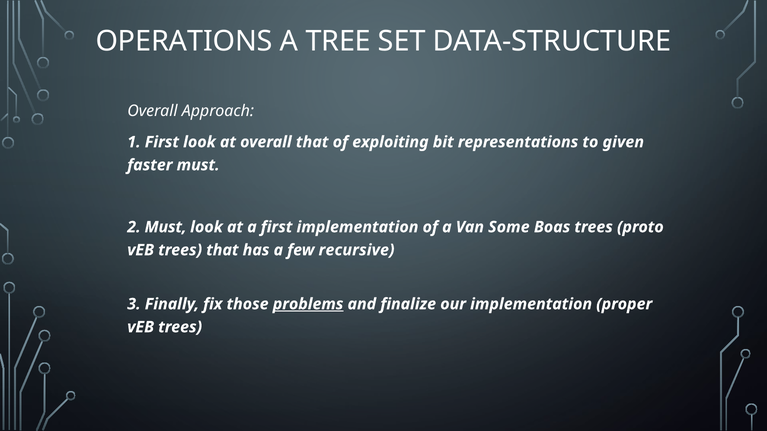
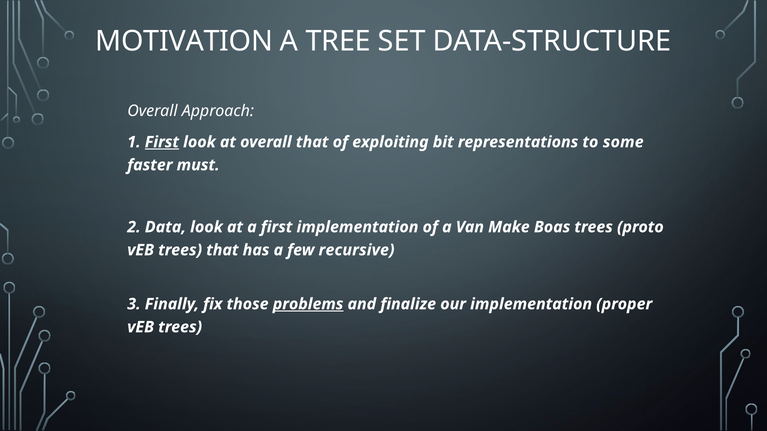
OPERATIONS: OPERATIONS -> MOTIVATION
First at (162, 142) underline: none -> present
given: given -> some
2 Must: Must -> Data
Some: Some -> Make
